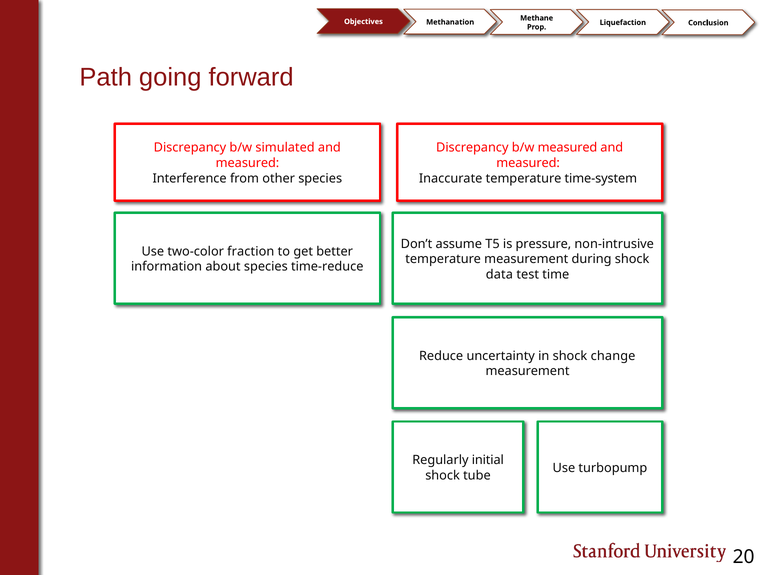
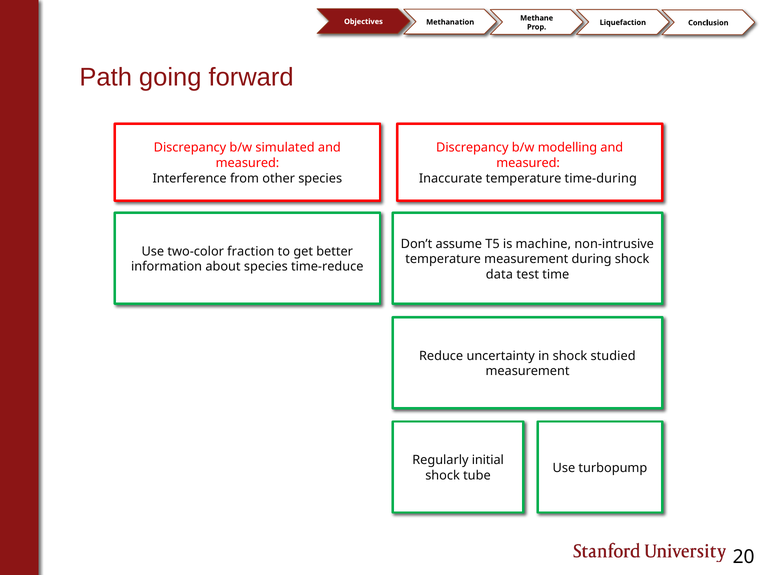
b/w measured: measured -> modelling
time-system: time-system -> time-during
pressure: pressure -> machine
change: change -> studied
